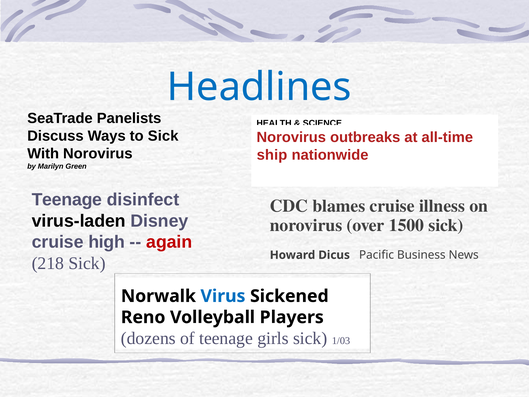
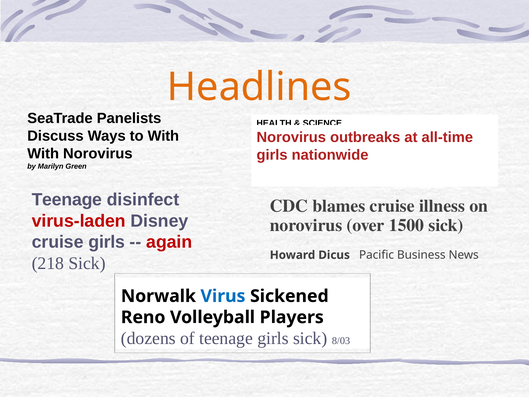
Headlines colour: blue -> orange
to Sick: Sick -> With
ship at (272, 155): ship -> girls
virus-laden colour: black -> red
cruise high: high -> girls
1/03: 1/03 -> 8/03
